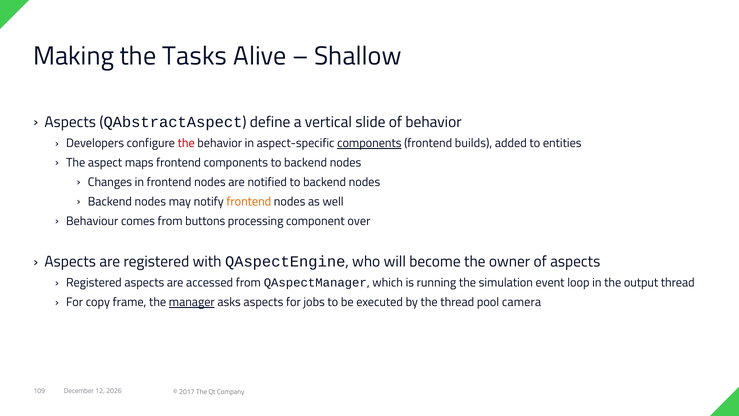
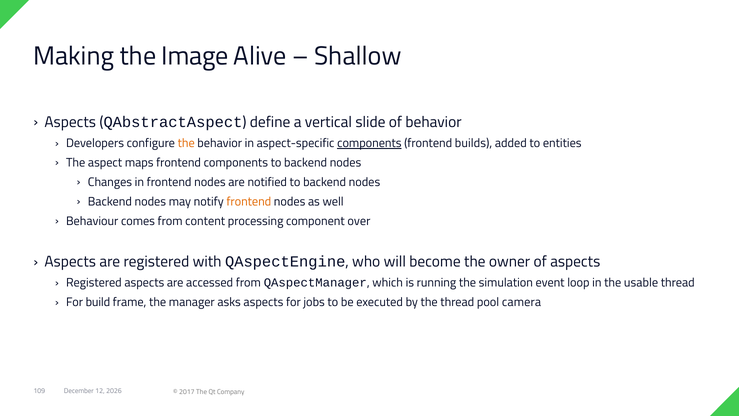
Tasks: Tasks -> Image
the at (186, 143) colour: red -> orange
buttons: buttons -> content
output: output -> usable
copy: copy -> build
manager underline: present -> none
